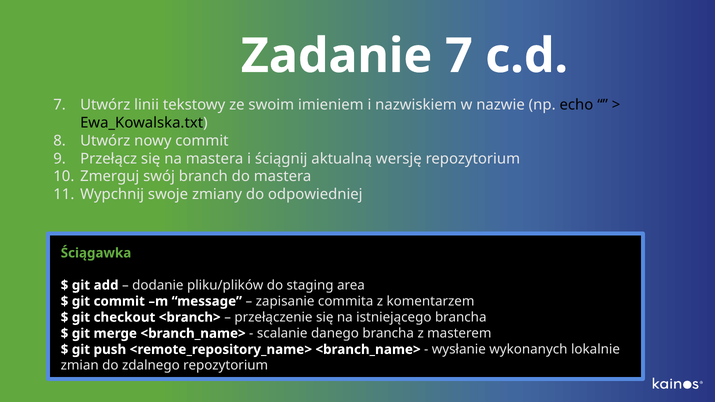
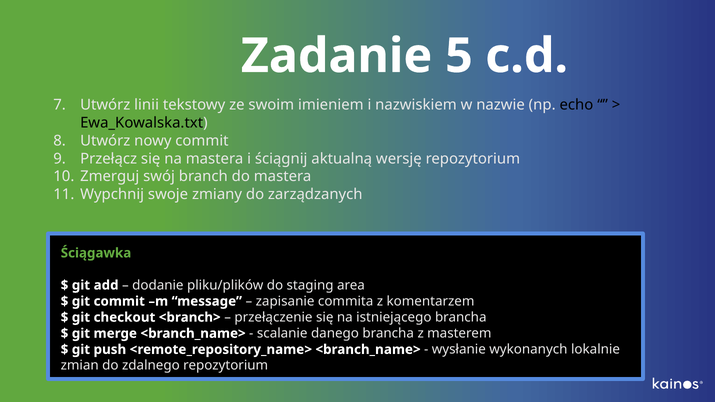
Zadanie 7: 7 -> 5
odpowiedniej: odpowiedniej -> zarządzanych
